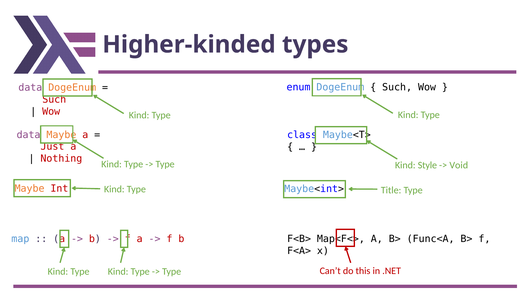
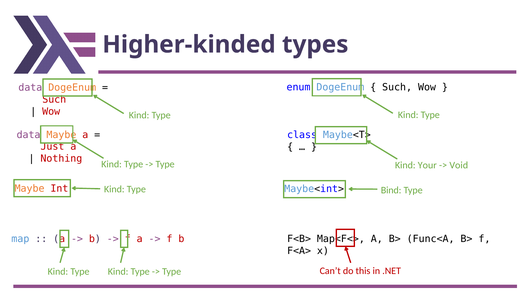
Style: Style -> Your
Title: Title -> Bind
